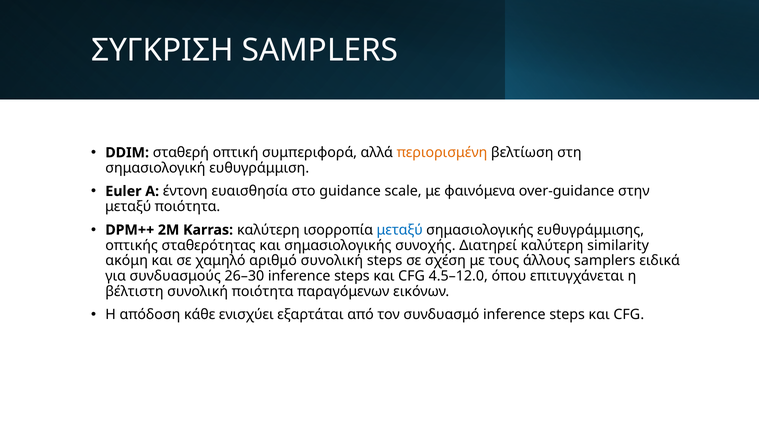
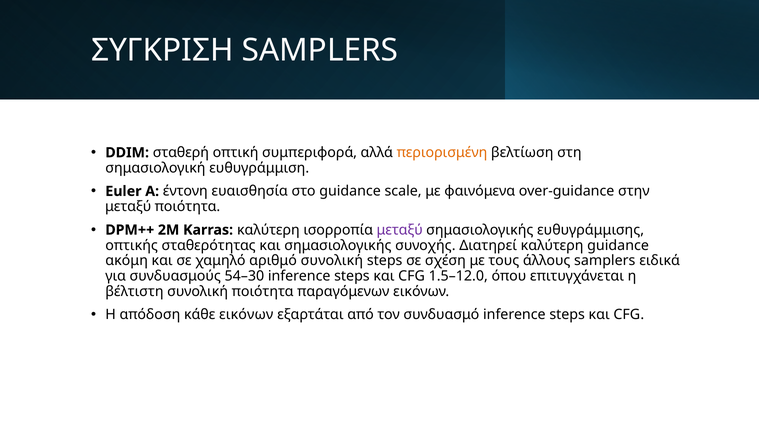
μεταξύ at (400, 230) colour: blue -> purple
καλύτερη similarity: similarity -> guidance
26–30: 26–30 -> 54–30
4.5–12.0: 4.5–12.0 -> 1.5–12.0
κάθε ενισχύει: ενισχύει -> εικόνων
